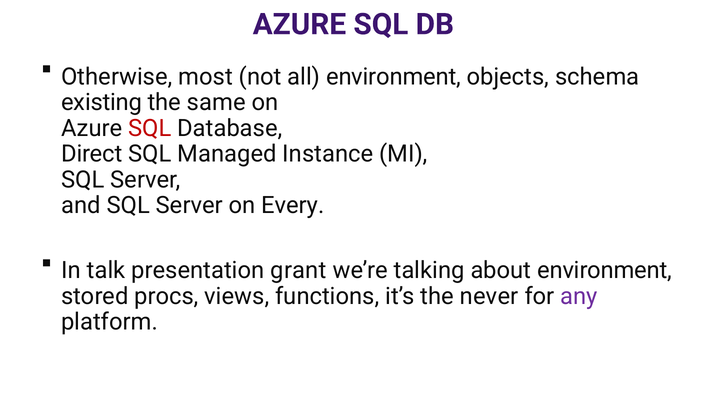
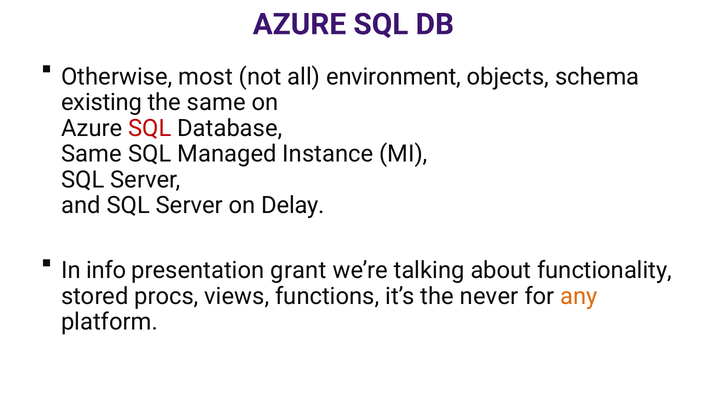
Direct at (92, 154): Direct -> Same
Every: Every -> Delay
talk: talk -> info
about environment: environment -> functionality
any colour: purple -> orange
